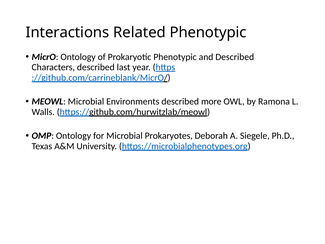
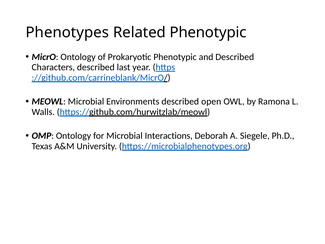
Interactions: Interactions -> Phenotypes
more: more -> open
Prokaryotes: Prokaryotes -> Interactions
